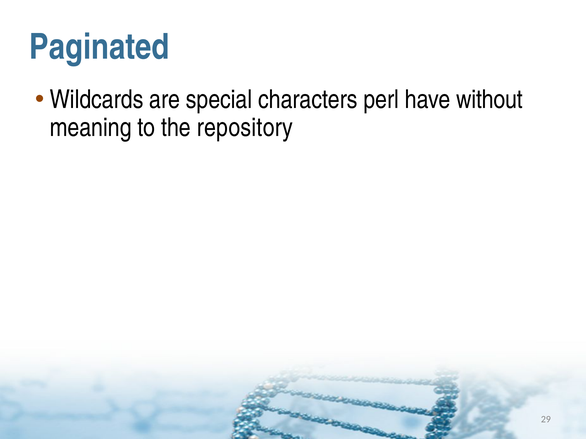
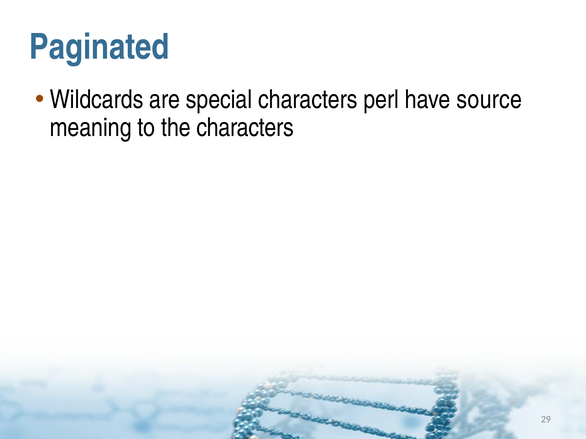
without: without -> source
the repository: repository -> characters
